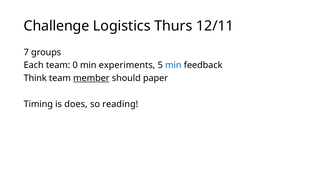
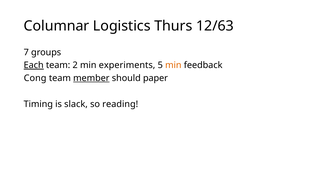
Challenge: Challenge -> Columnar
12/11: 12/11 -> 12/63
Each underline: none -> present
0: 0 -> 2
min at (173, 65) colour: blue -> orange
Think: Think -> Cong
does: does -> slack
